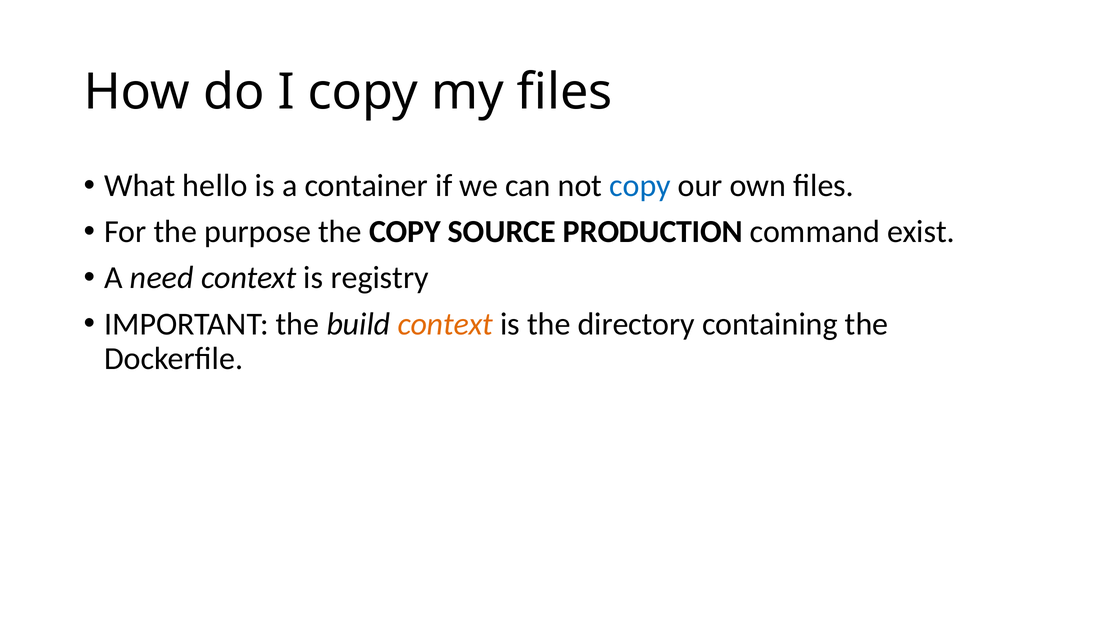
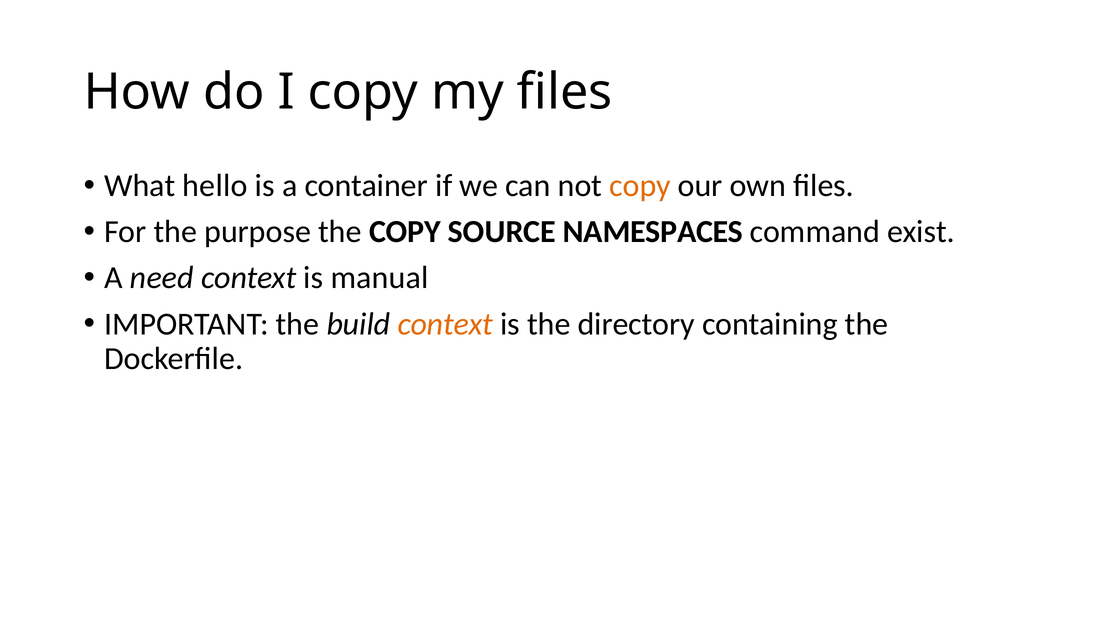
copy at (640, 186) colour: blue -> orange
PRODUCTION: PRODUCTION -> NAMESPACES
registry: registry -> manual
